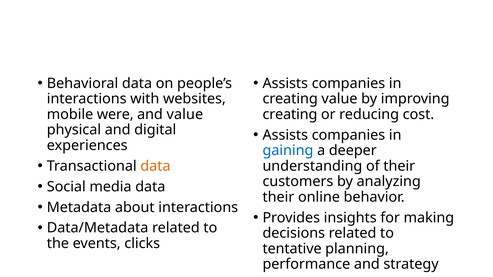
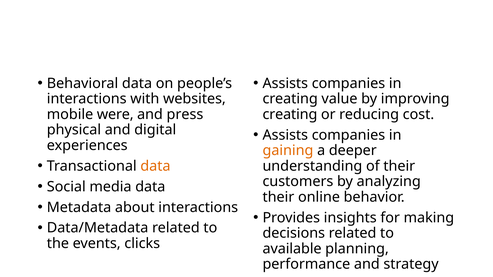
and value: value -> press
gaining colour: blue -> orange
tentative: tentative -> available
